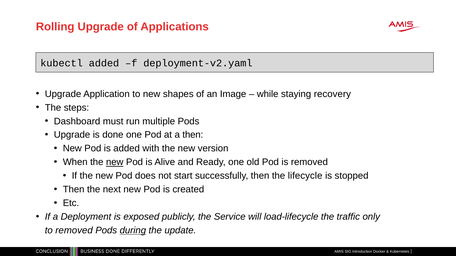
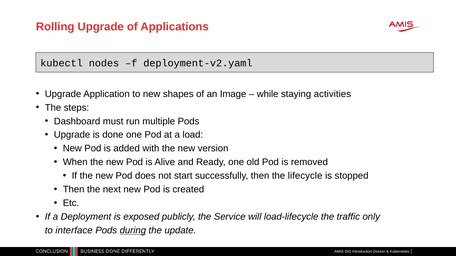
kubectl added: added -> nodes
recovery: recovery -> activities
a then: then -> load
new at (115, 162) underline: present -> none
to removed: removed -> interface
